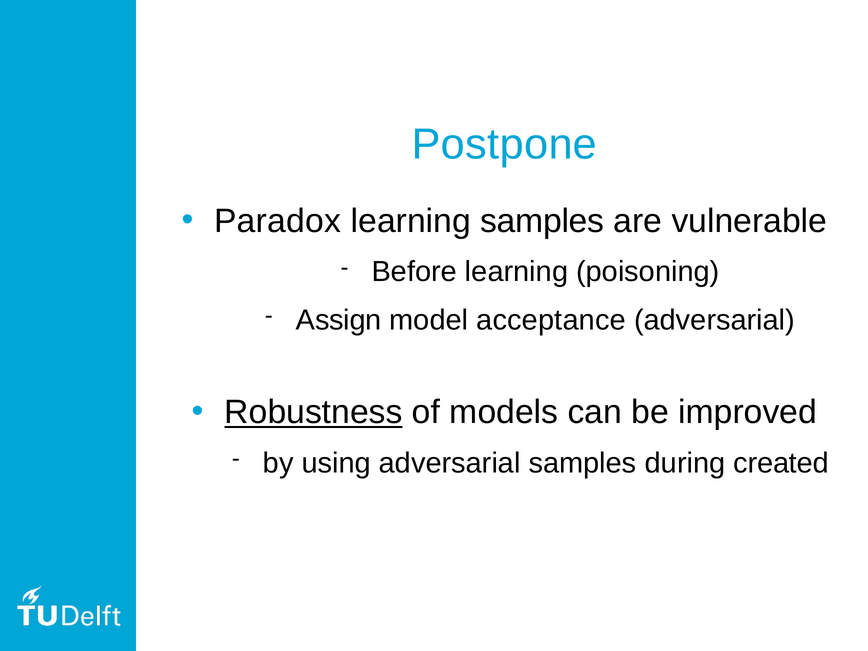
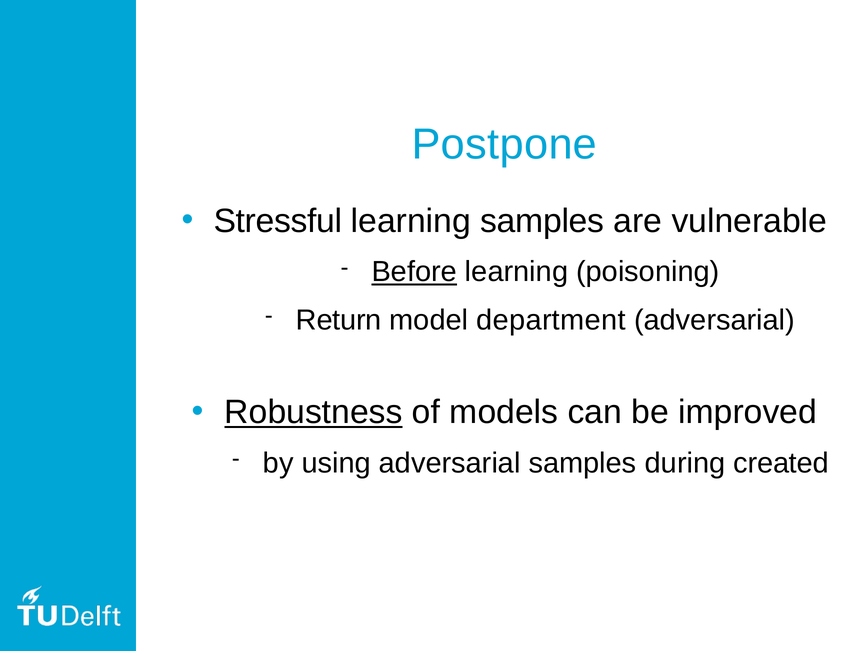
Paradox: Paradox -> Stressful
Before underline: none -> present
Assign: Assign -> Return
acceptance: acceptance -> department
